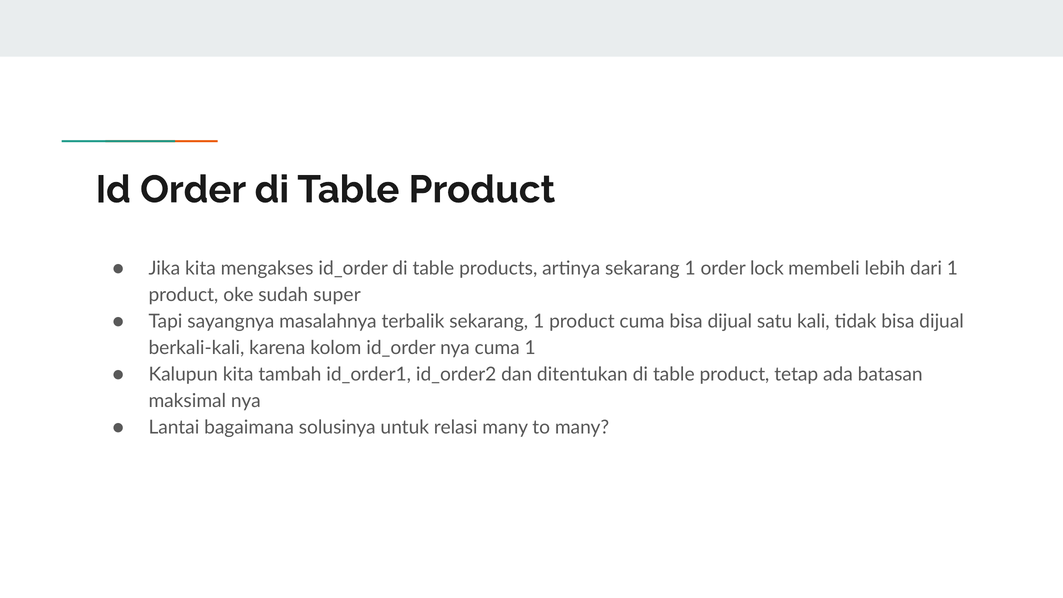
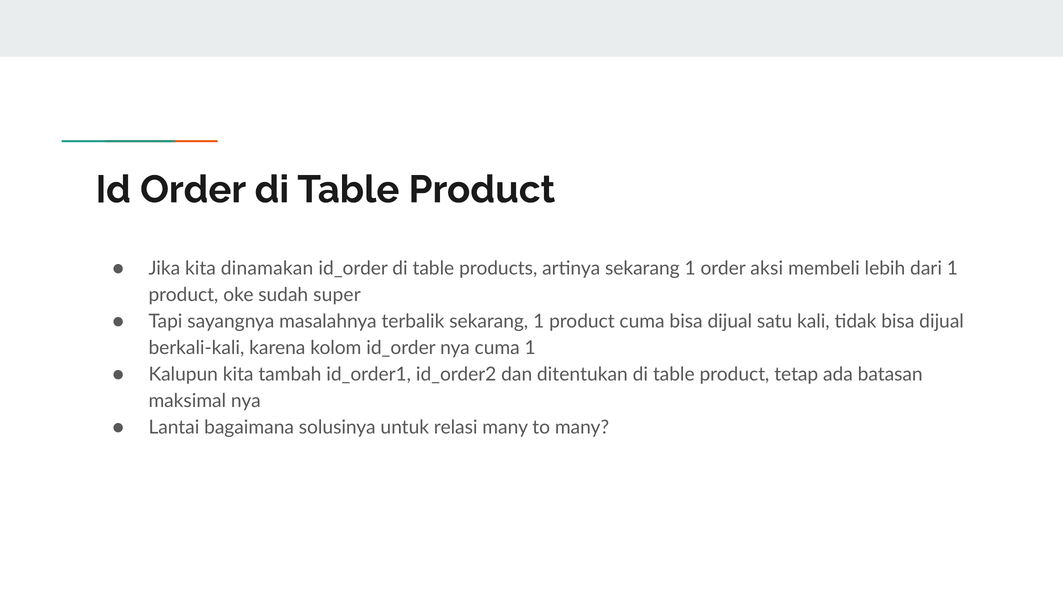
mengakses: mengakses -> dinamakan
lock: lock -> aksi
